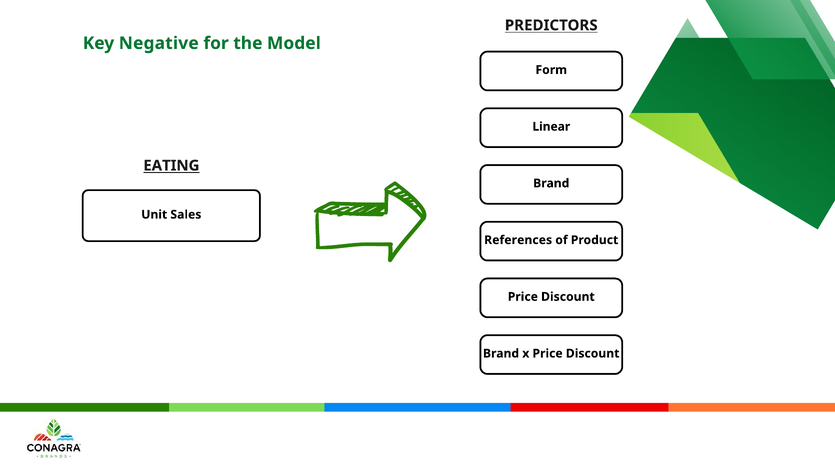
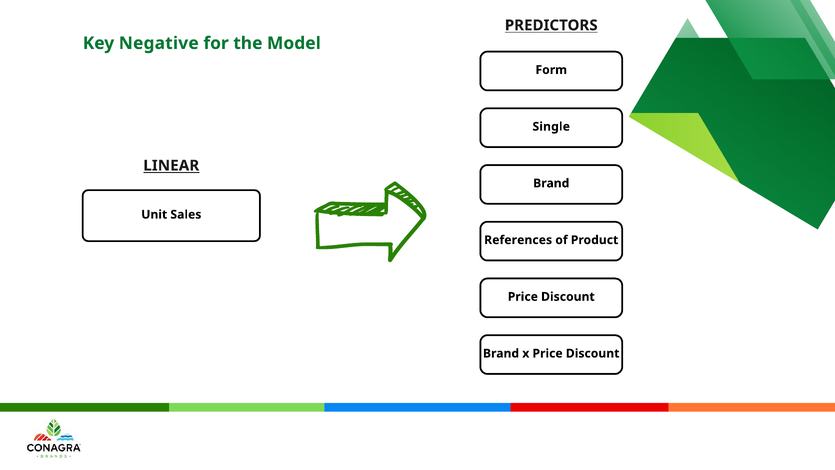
Linear: Linear -> Single
EATING: EATING -> LINEAR
